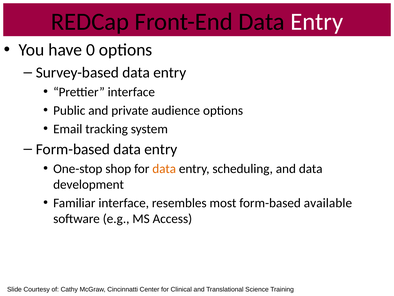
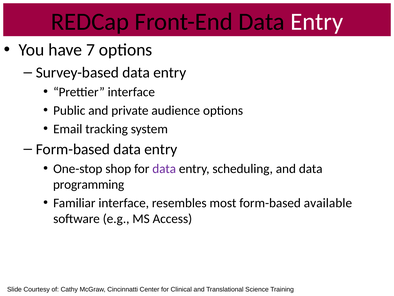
0: 0 -> 7
data at (164, 169) colour: orange -> purple
development: development -> programming
